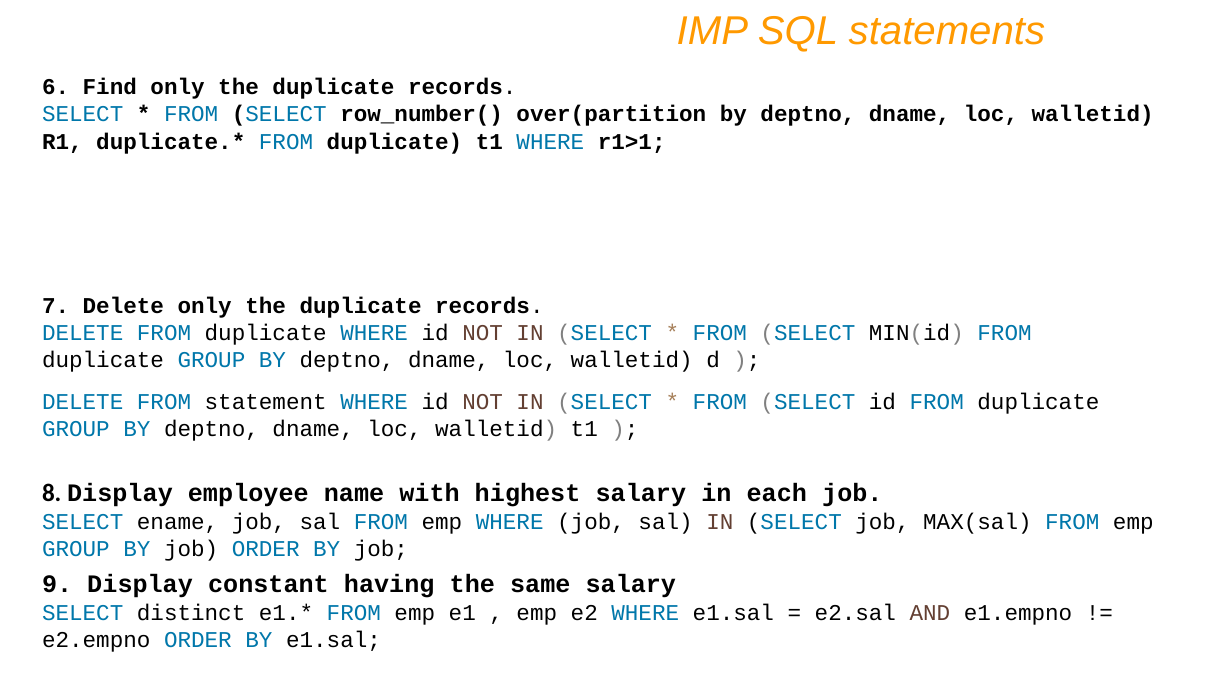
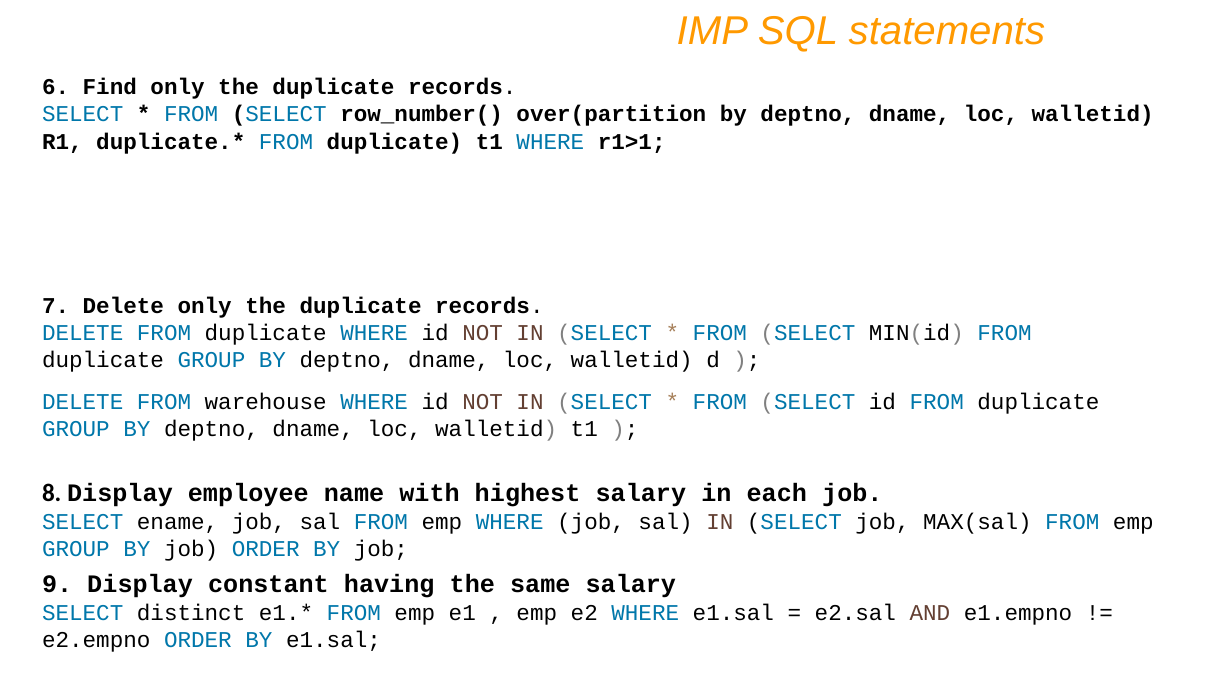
statement: statement -> warehouse
